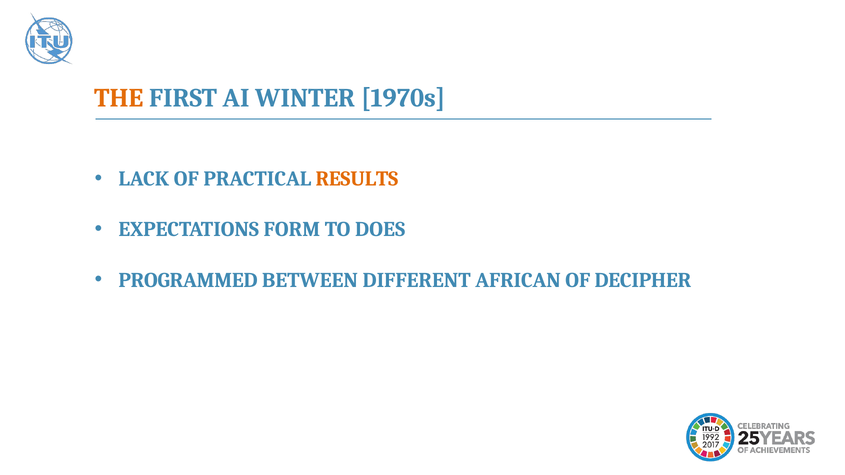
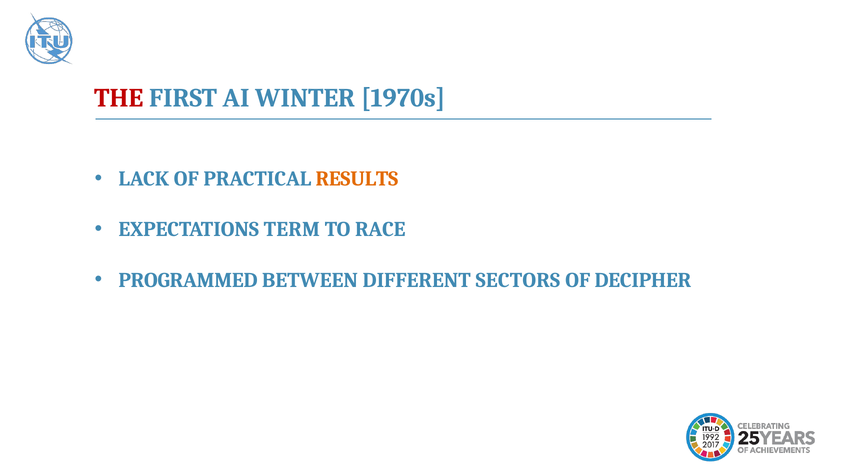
THE colour: orange -> red
FORM: FORM -> TERM
DOES: DOES -> RACE
AFRICAN: AFRICAN -> SECTORS
